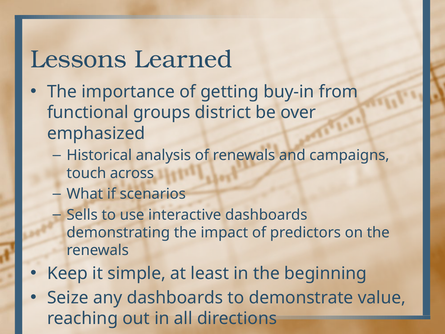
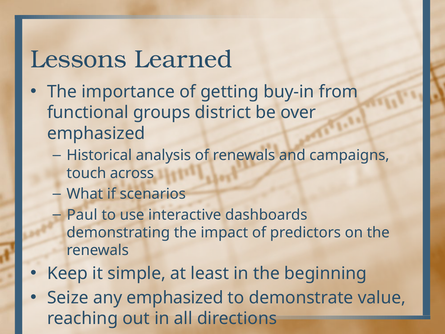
Sells: Sells -> Paul
any dashboards: dashboards -> emphasized
